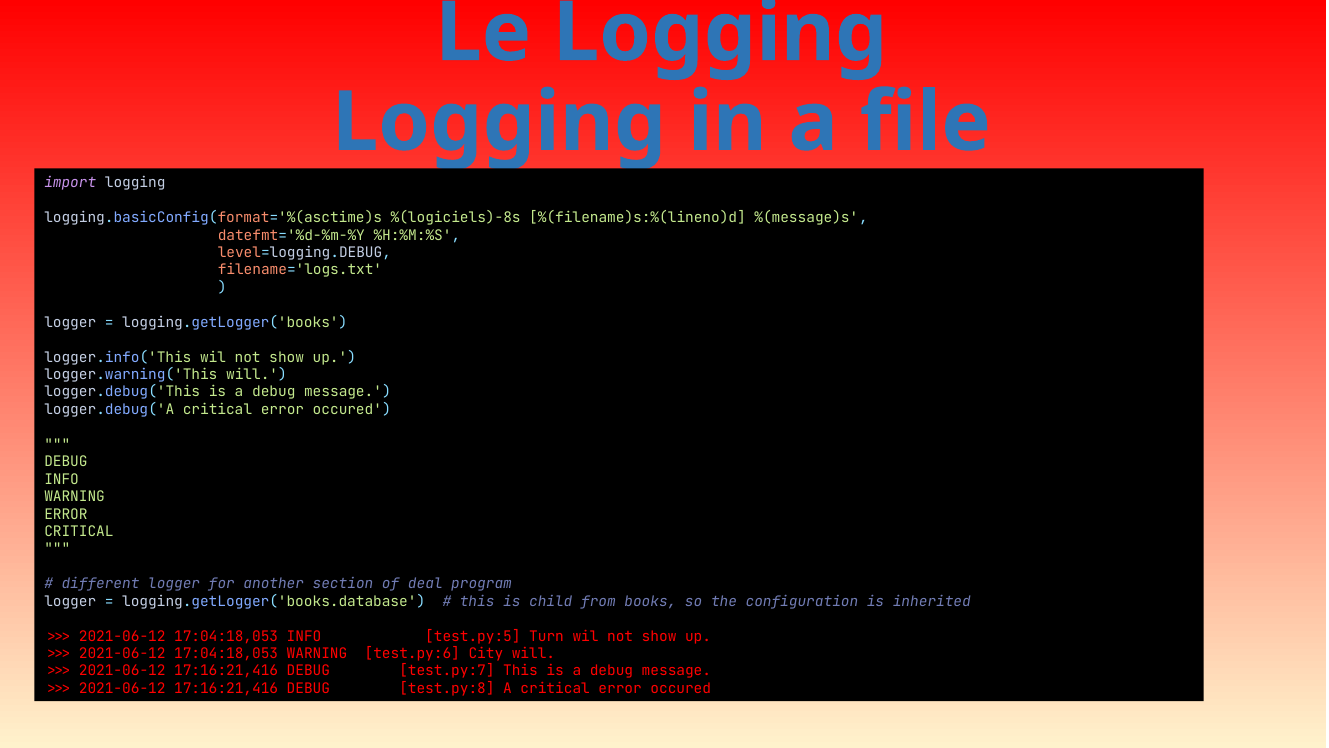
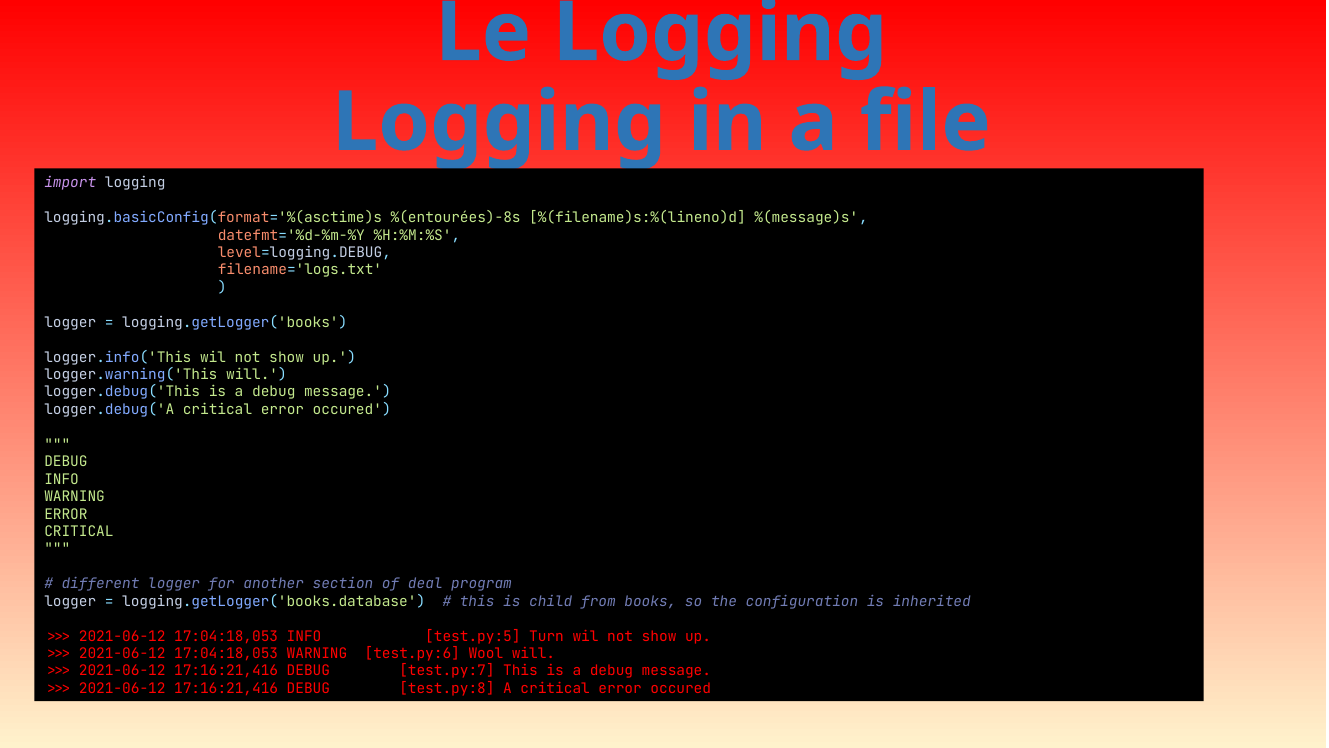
%(logiciels)-8s: %(logiciels)-8s -> %(entourées)-8s
City: City -> Wool
